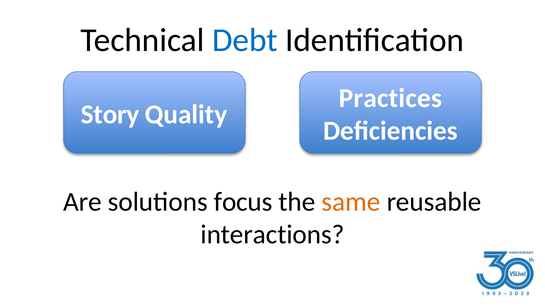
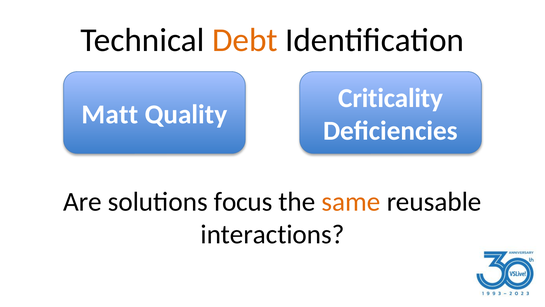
Debt colour: blue -> orange
Practices: Practices -> Criticality
Story: Story -> Matt
